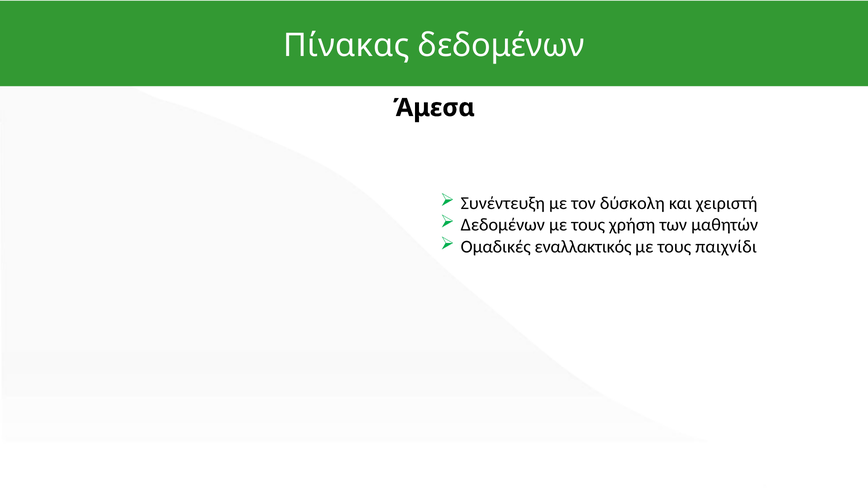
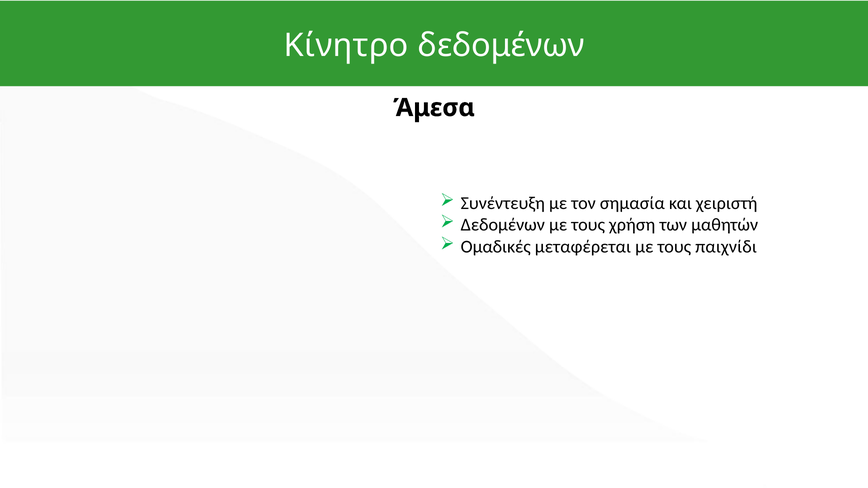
Πίνακας: Πίνακας -> Κίνητρο
δύσκολη: δύσκολη -> σημασία
εναλλακτικός: εναλλακτικός -> μεταφέρεται
